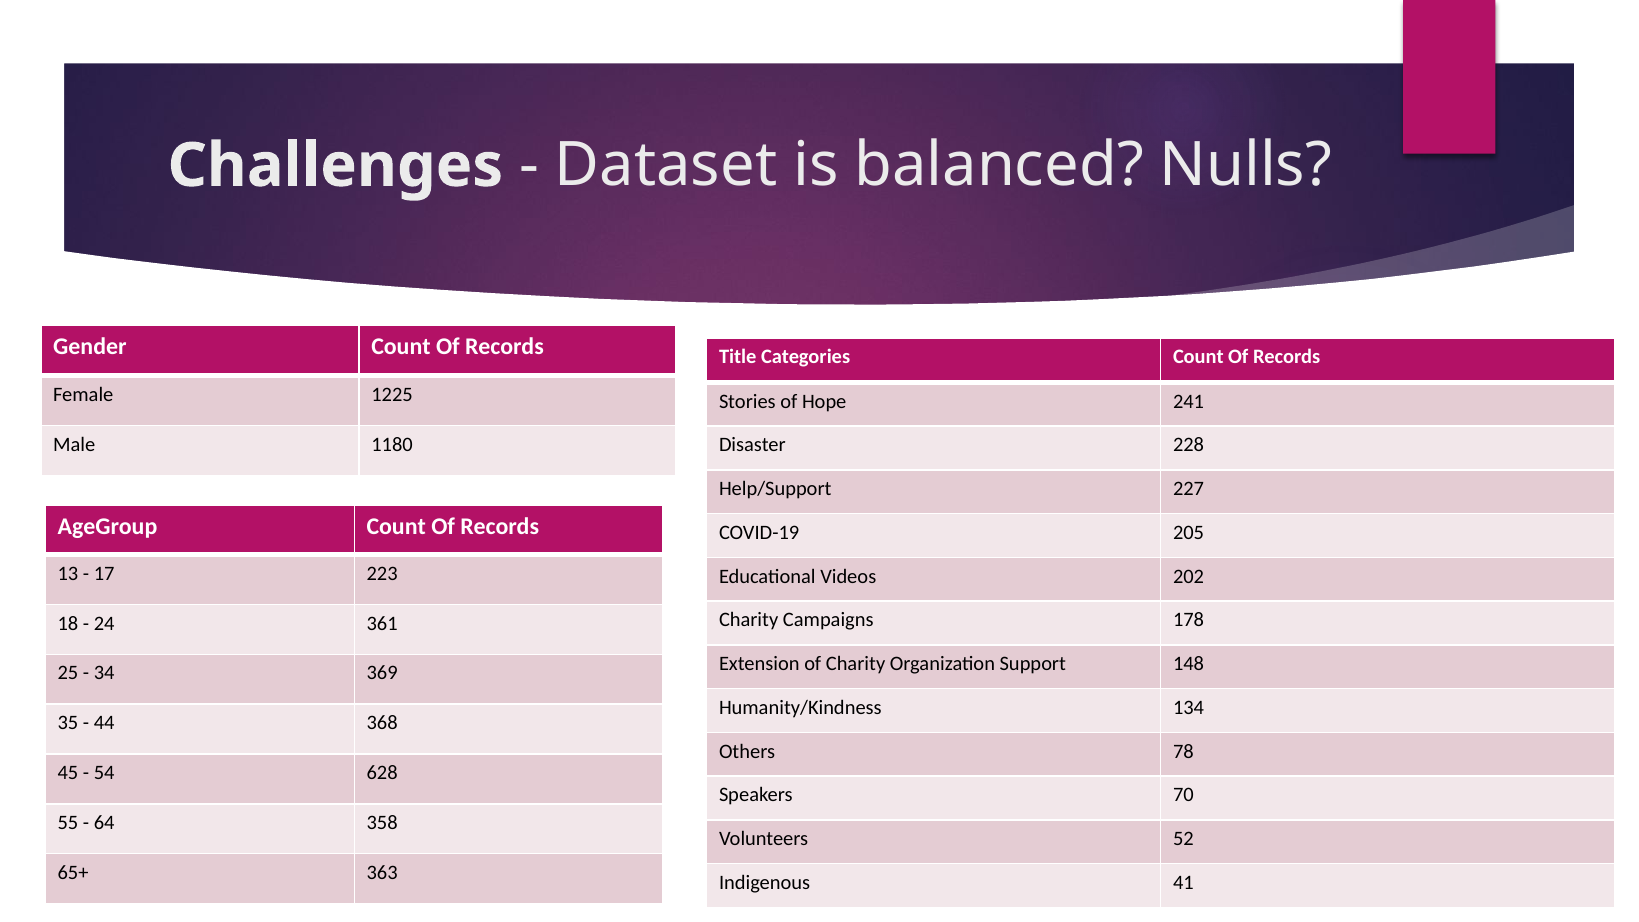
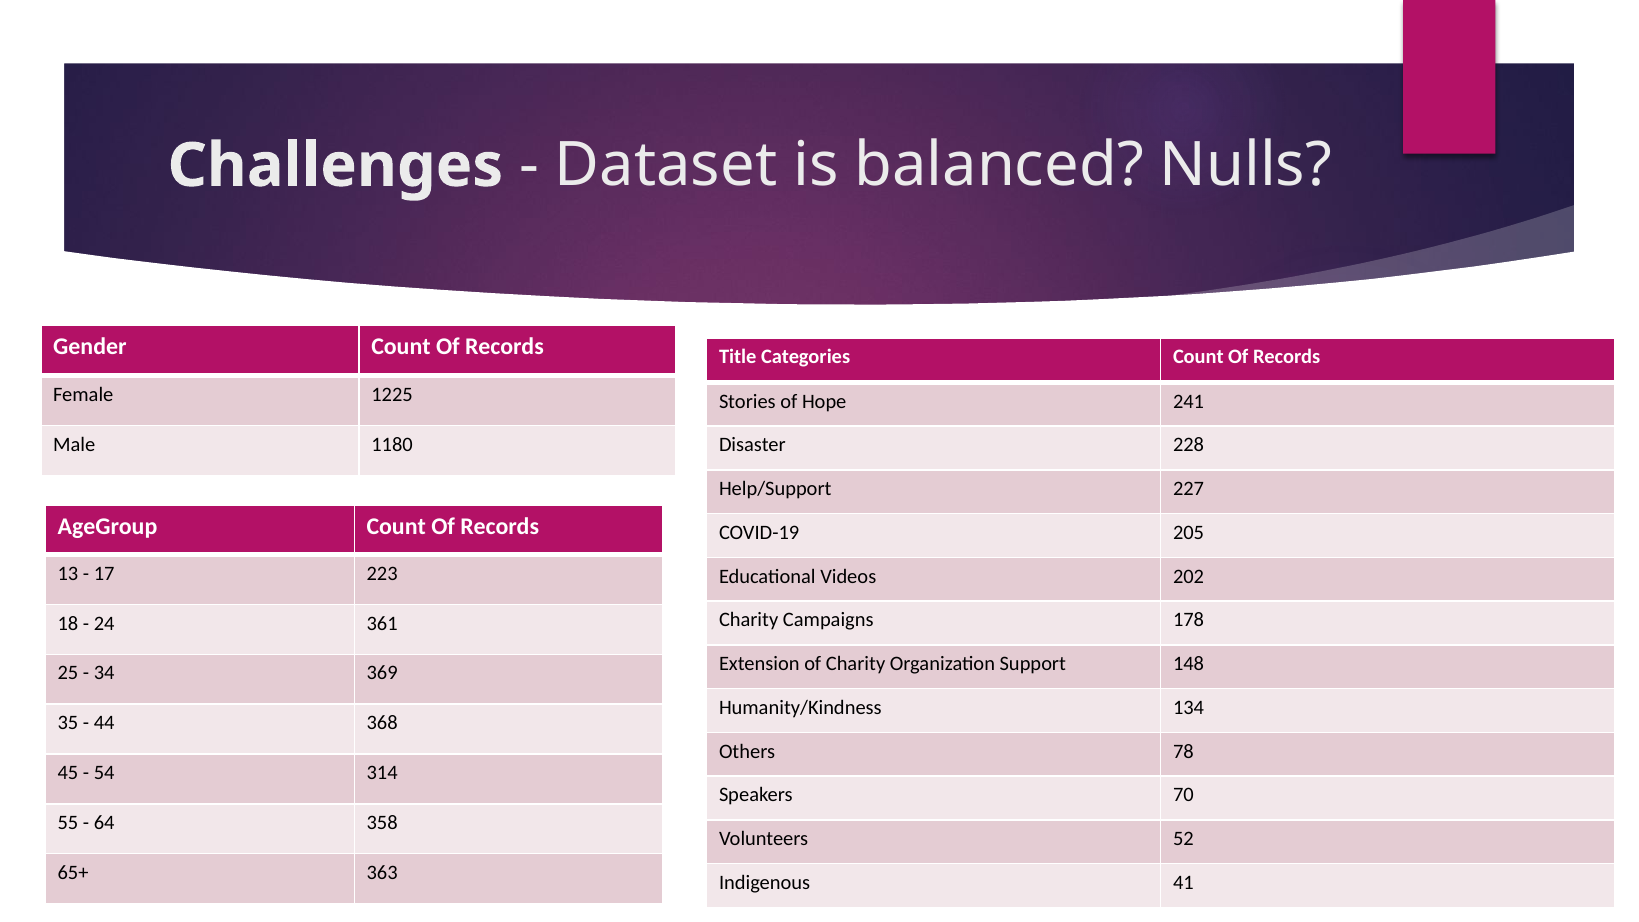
628: 628 -> 314
